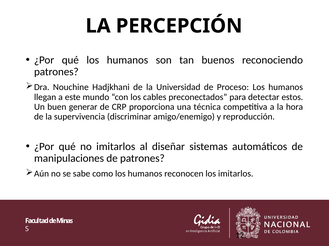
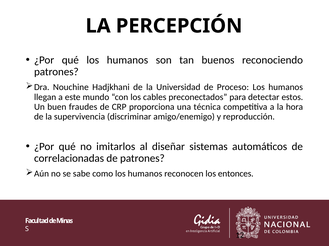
generar: generar -> fraudes
manipulaciones: manipulaciones -> correlacionadas
los imitarlos: imitarlos -> entonces
